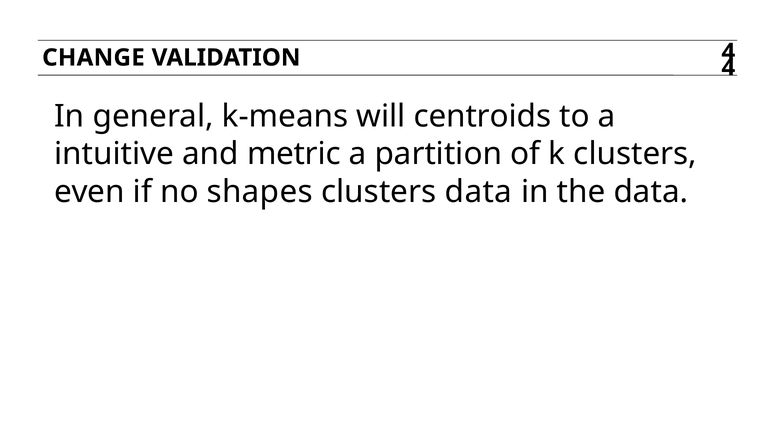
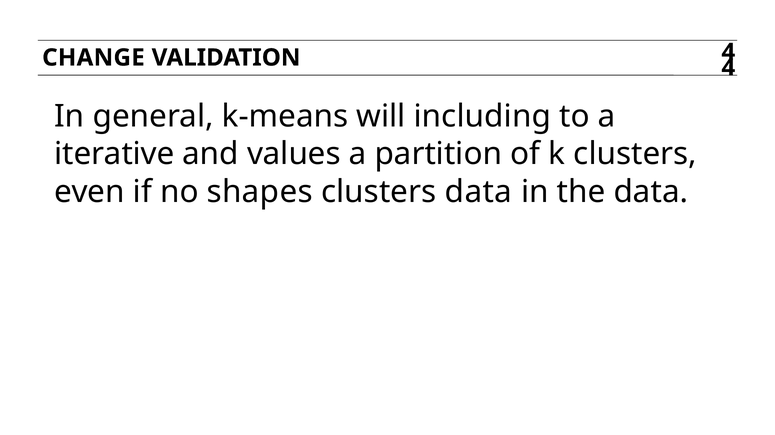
centroids: centroids -> including
intuitive: intuitive -> iterative
metric: metric -> values
